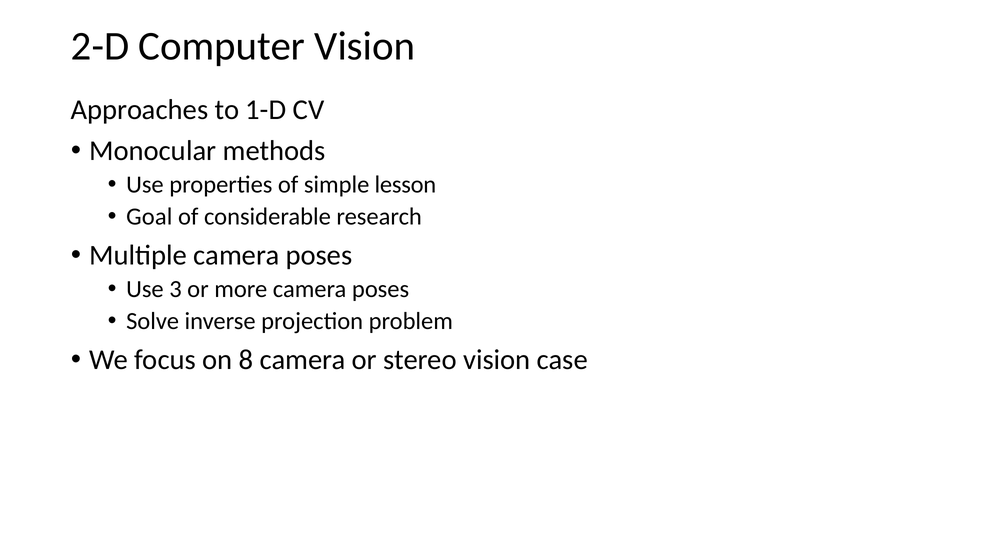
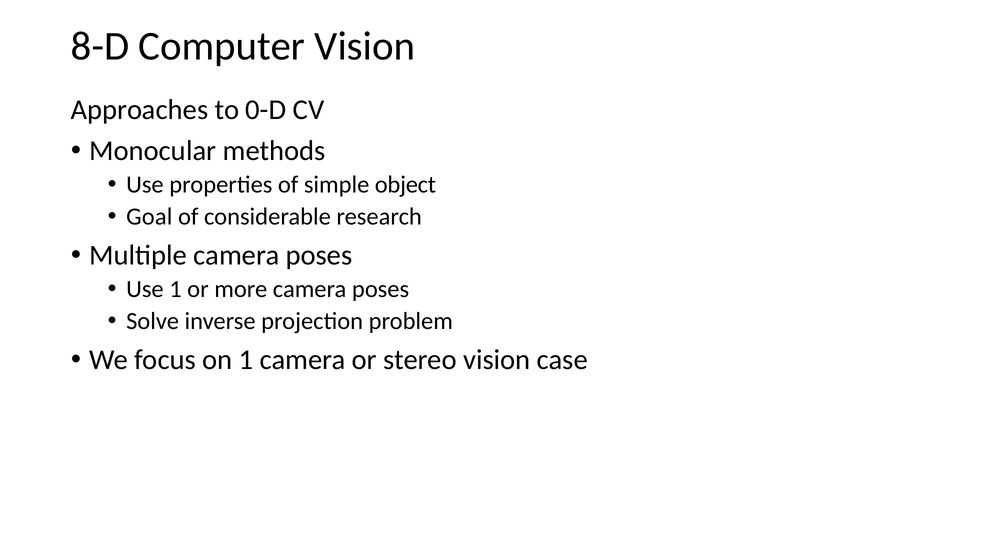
2-D: 2-D -> 8-D
1-D: 1-D -> 0-D
lesson: lesson -> object
Use 3: 3 -> 1
on 8: 8 -> 1
